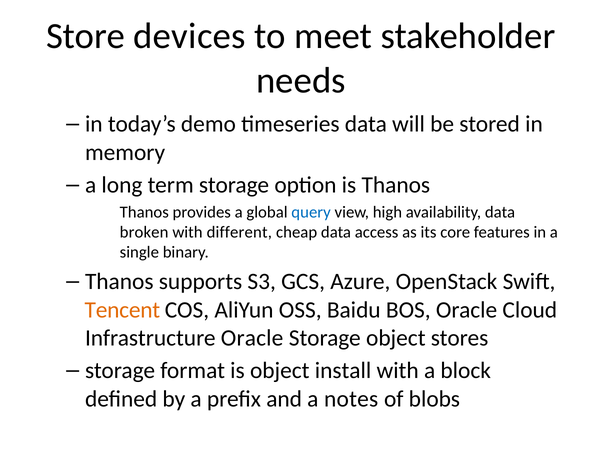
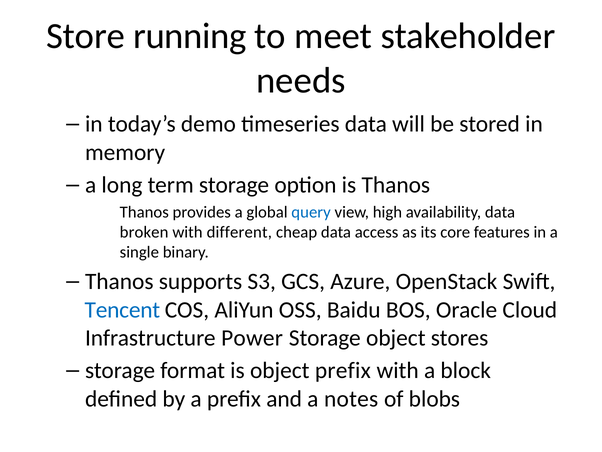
devices: devices -> running
Tencent colour: orange -> blue
Infrastructure Oracle: Oracle -> Power
object install: install -> prefix
